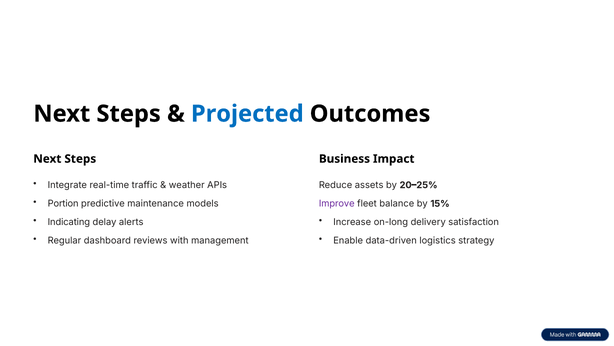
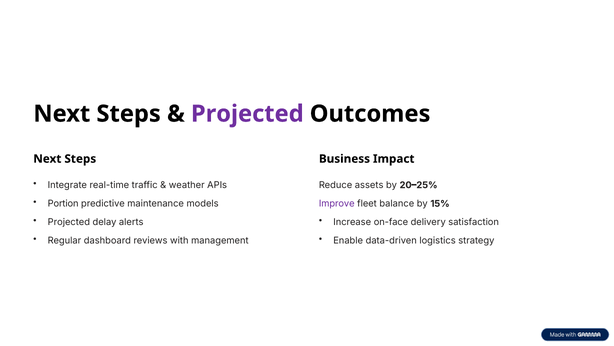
Projected at (247, 114) colour: blue -> purple
Indicating at (69, 222): Indicating -> Projected
on-long: on-long -> on-face
